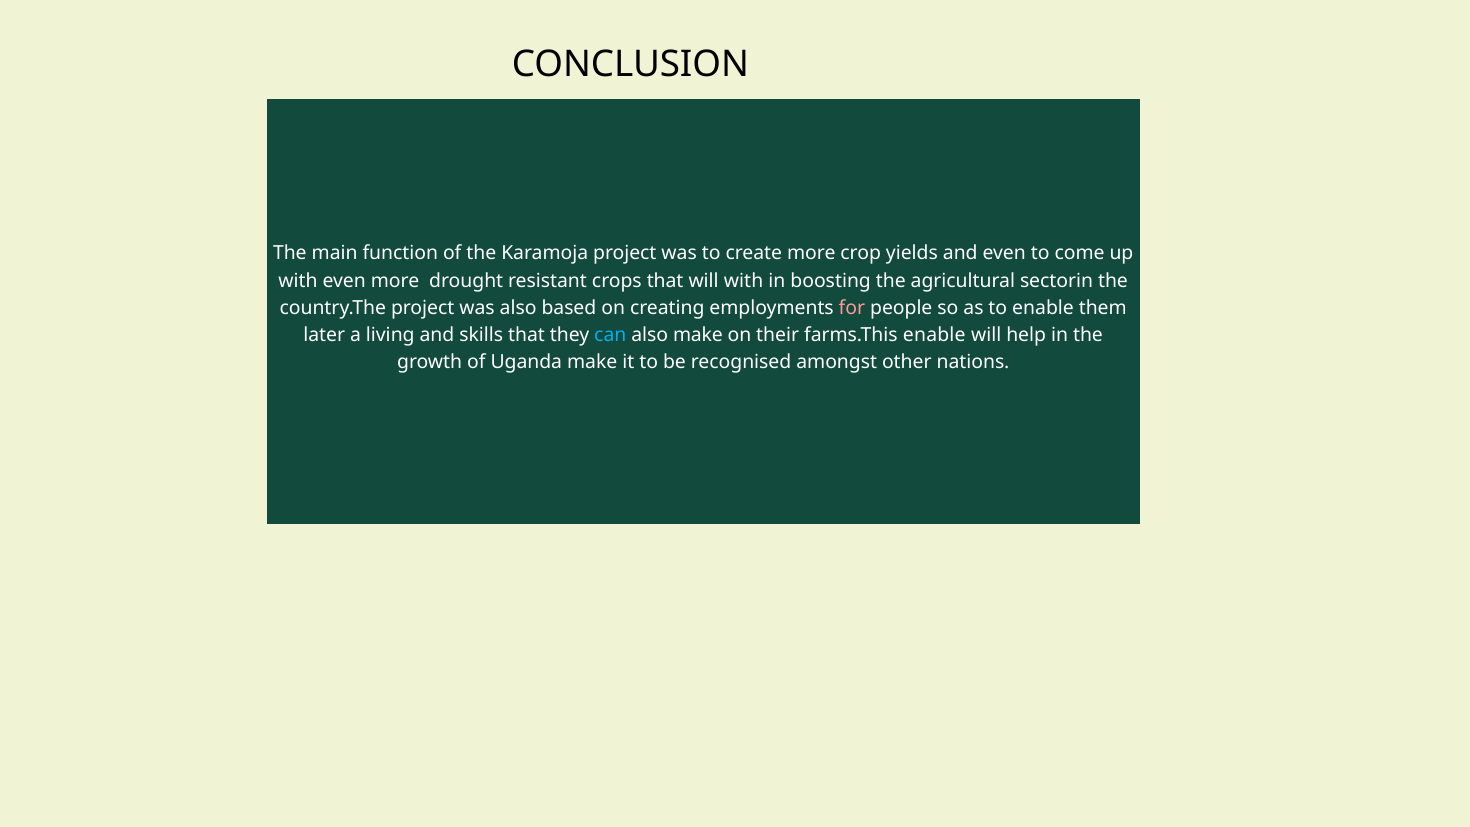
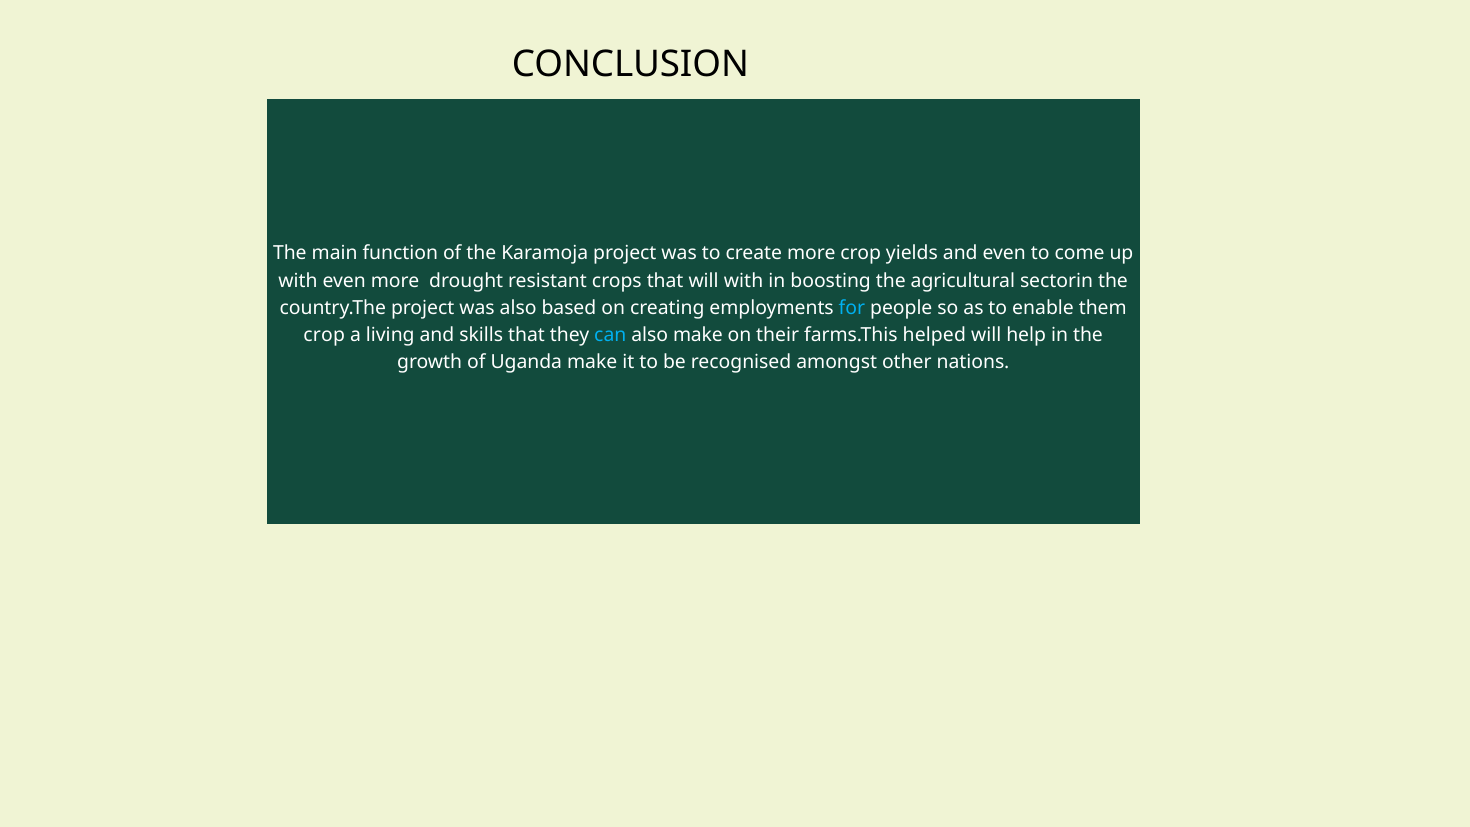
for colour: pink -> light blue
later at (324, 335): later -> crop
farms.This enable: enable -> helped
